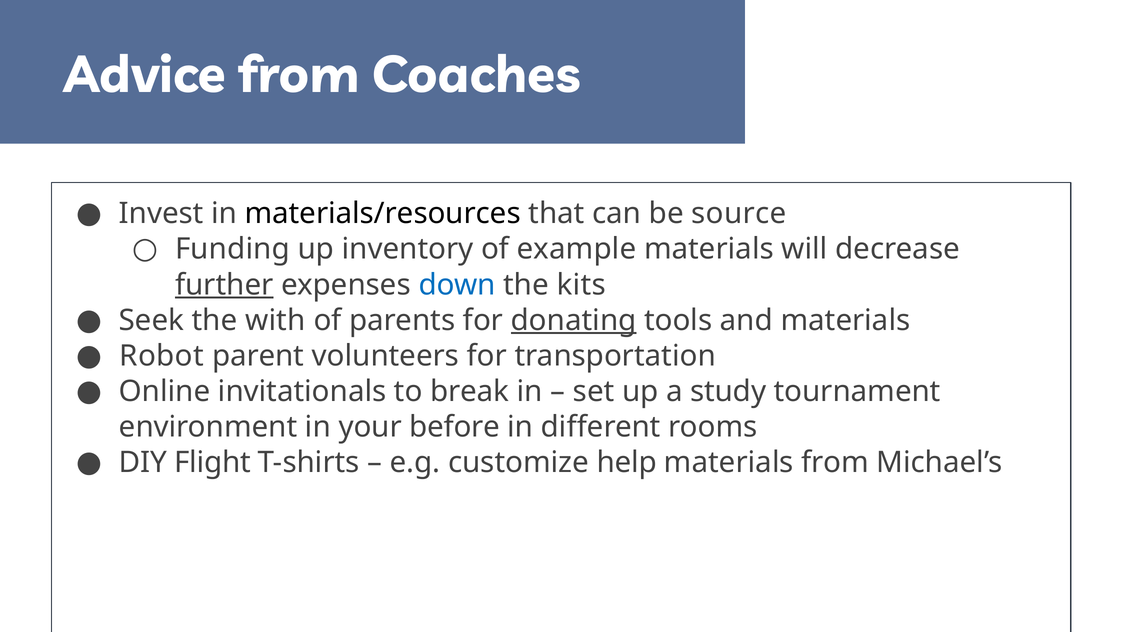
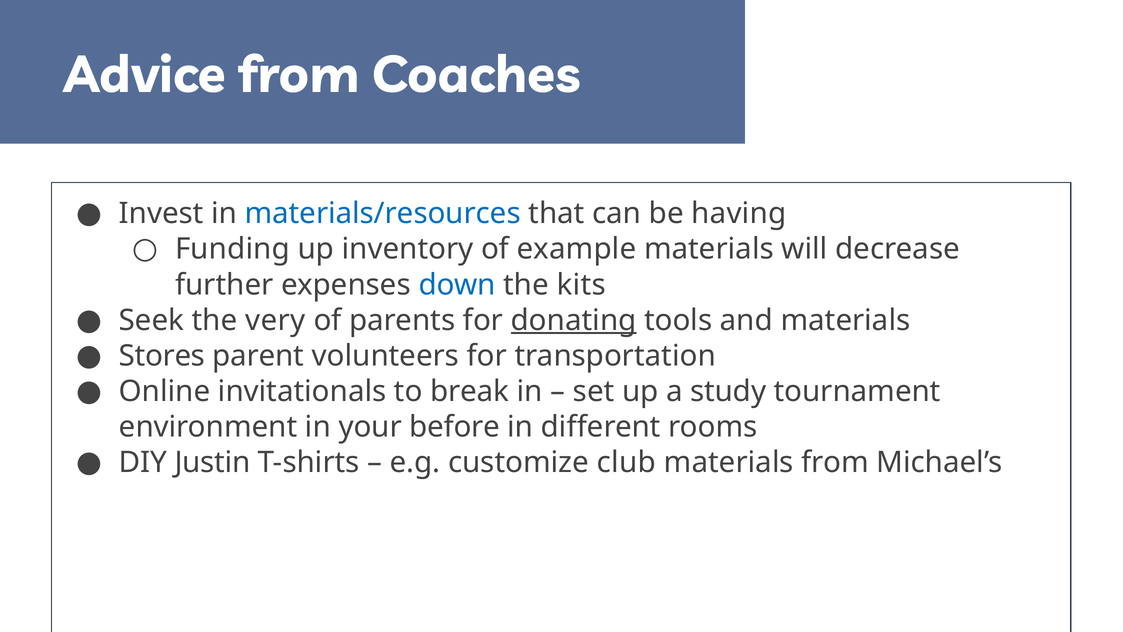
materials/resources colour: black -> blue
source: source -> having
further underline: present -> none
with: with -> very
Robot: Robot -> Stores
Flight: Flight -> Justin
help: help -> club
